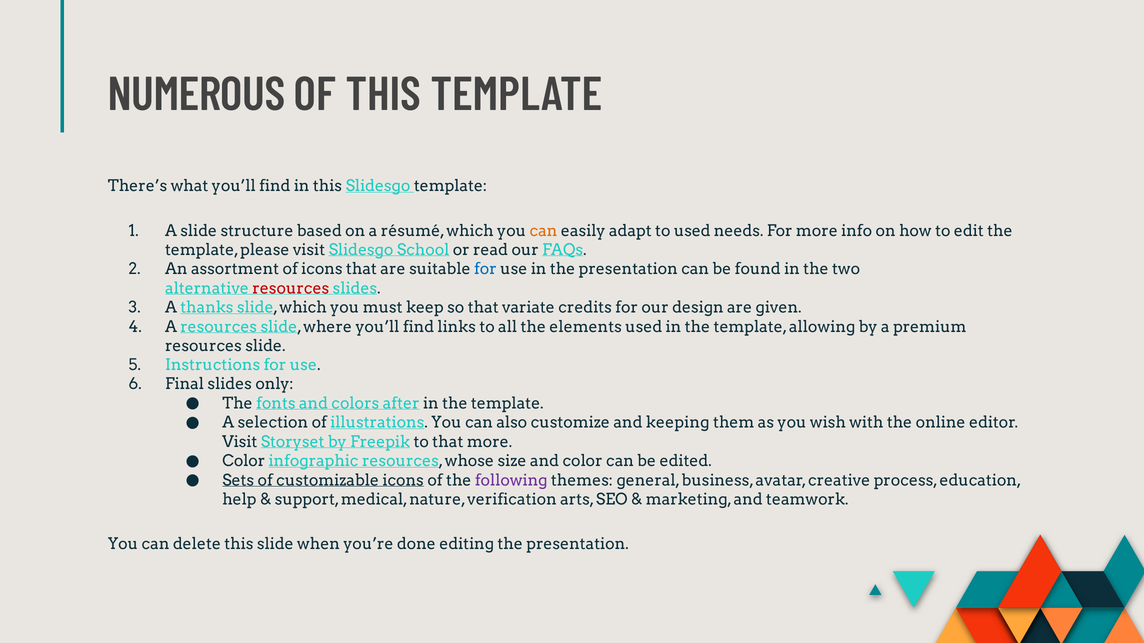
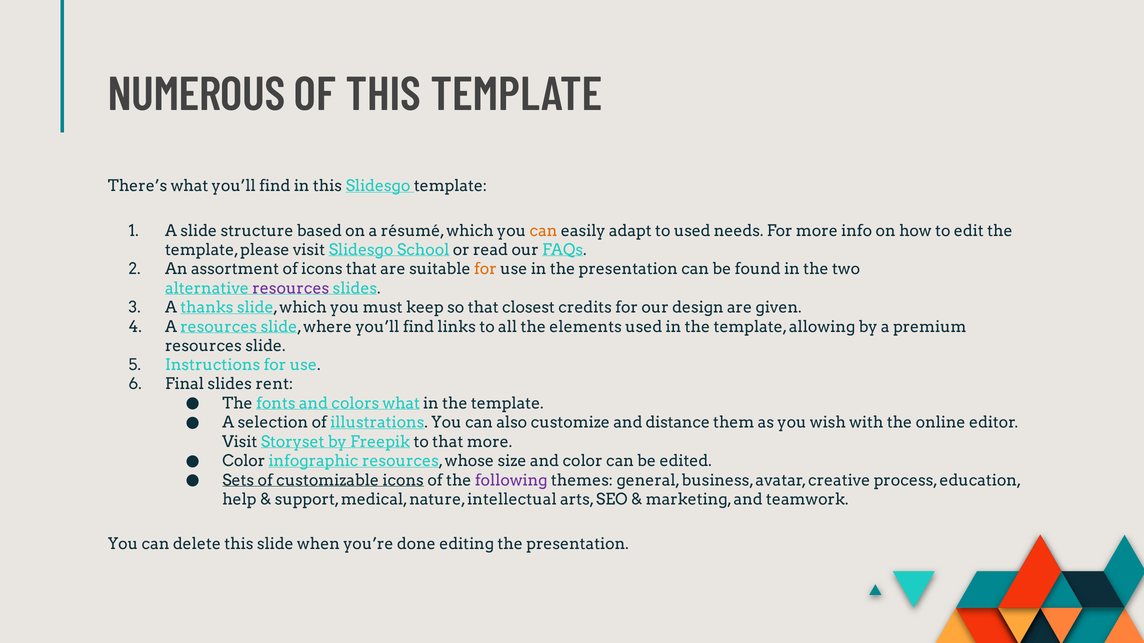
for at (485, 269) colour: blue -> orange
resources at (291, 289) colour: red -> purple
variate: variate -> closest
only: only -> rent
colors after: after -> what
keeping: keeping -> distance
verification: verification -> intellectual
